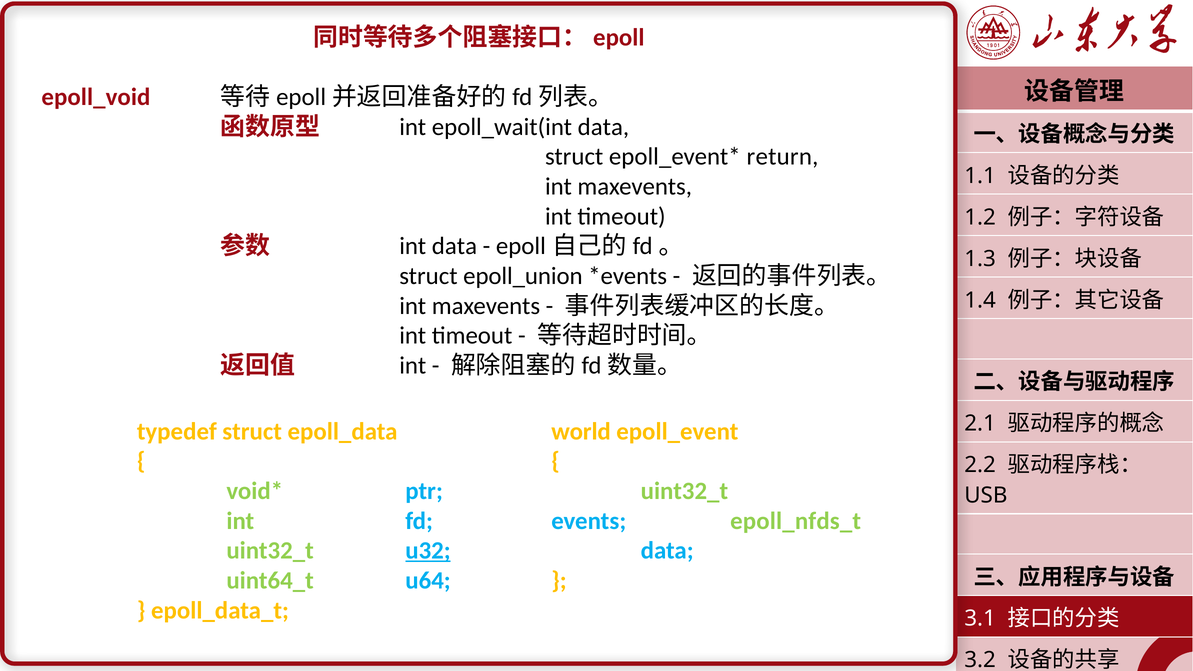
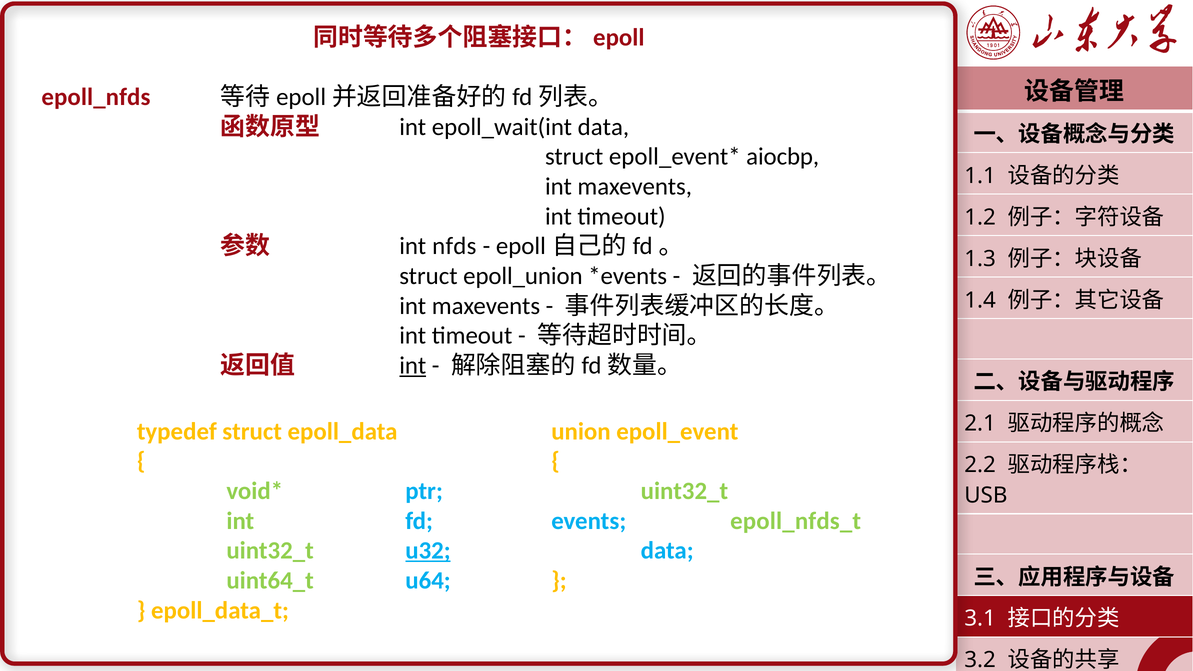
epoll_void: epoll_void -> epoll_nfds
return: return -> aiocbp
int data: data -> nfds
int at (413, 366) underline: none -> present
world: world -> union
